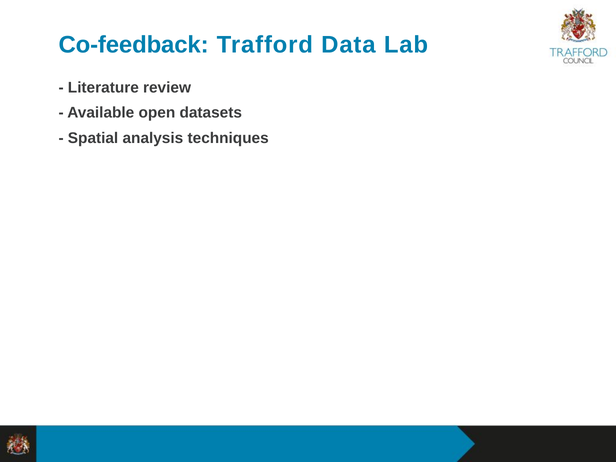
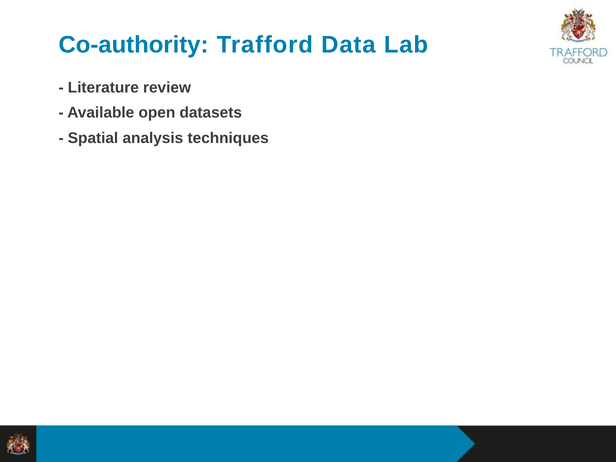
Co-feedback: Co-feedback -> Co-authority
